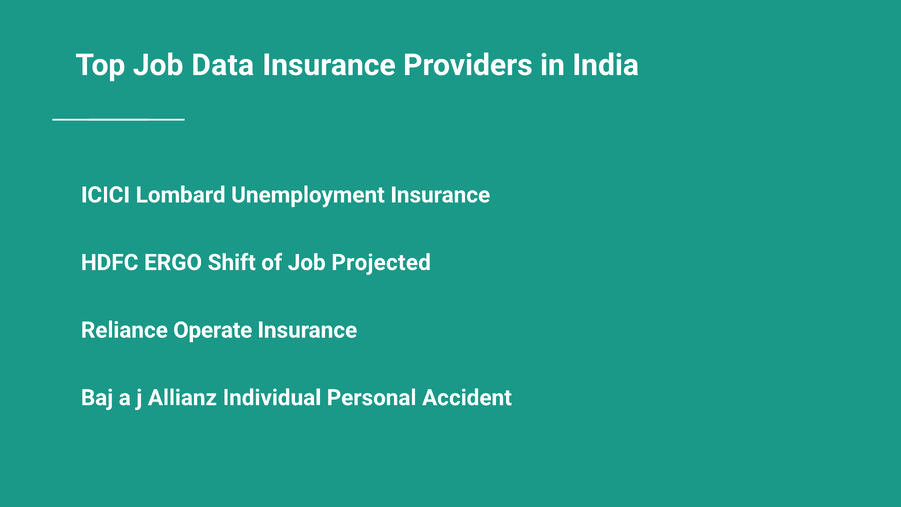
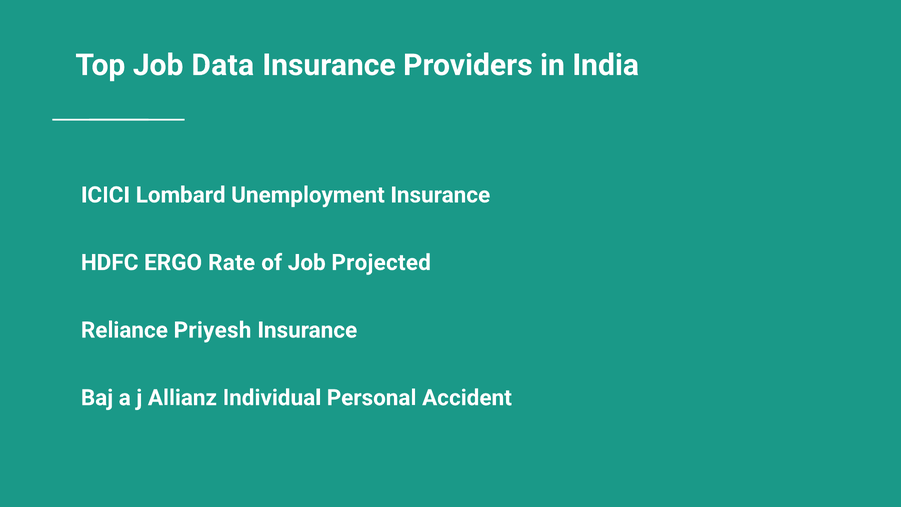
Shift: Shift -> Rate
Operate: Operate -> Priyesh
